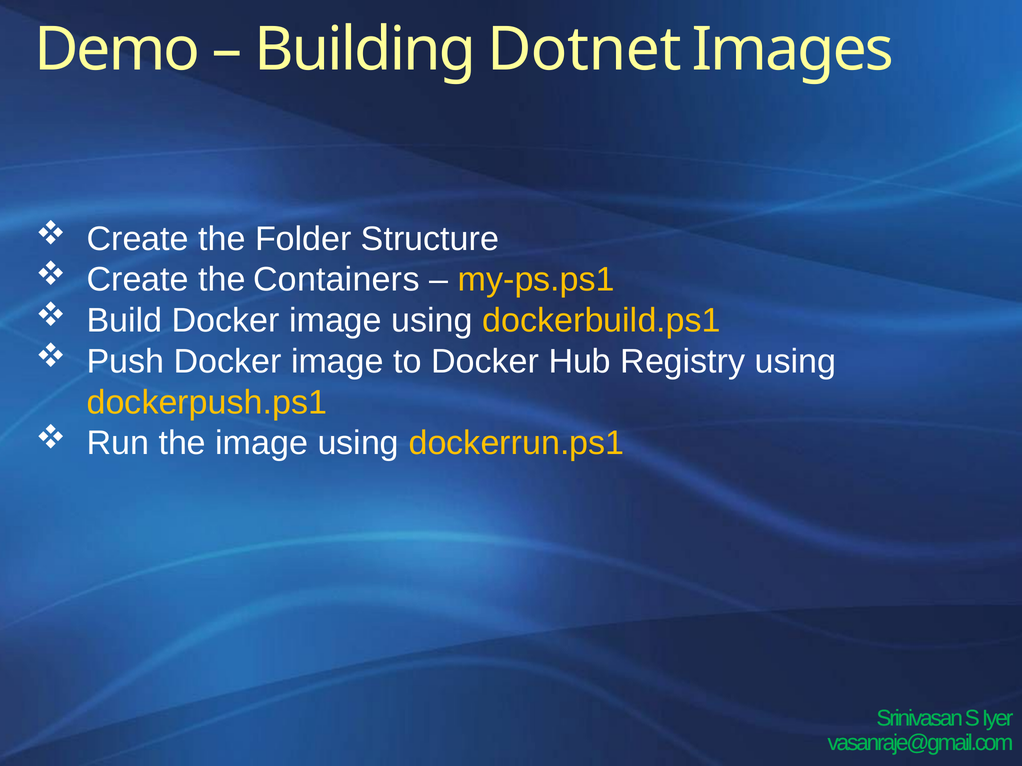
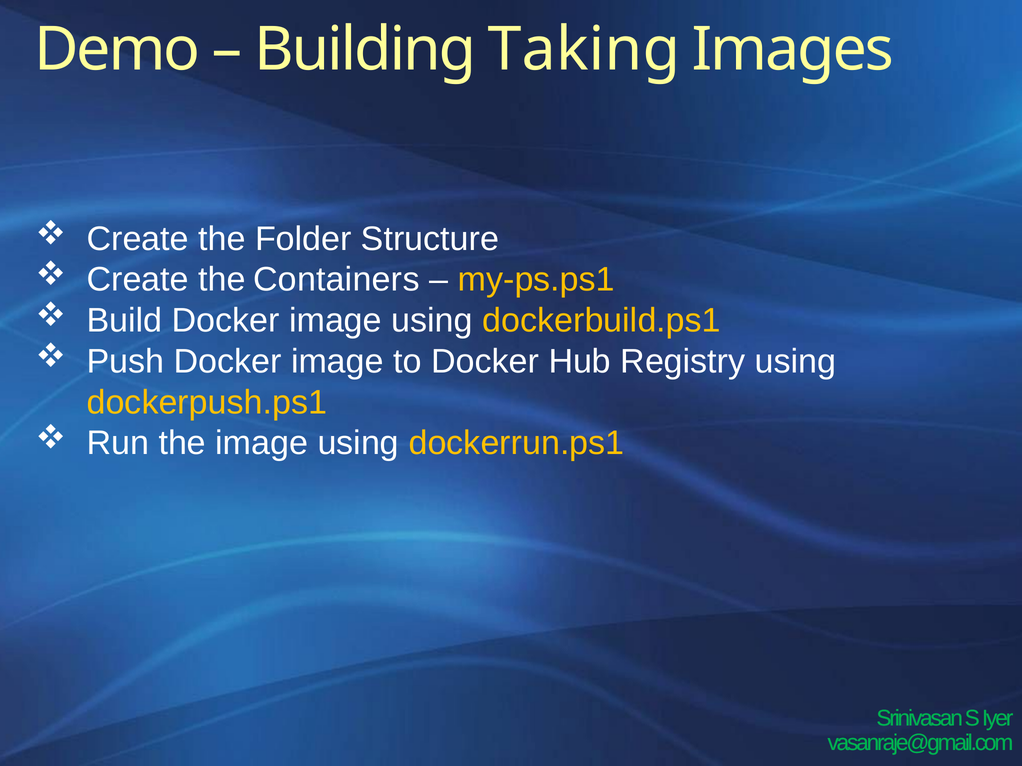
Dotnet: Dotnet -> Taking
